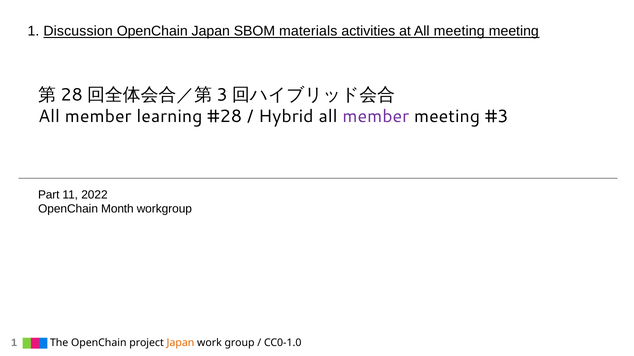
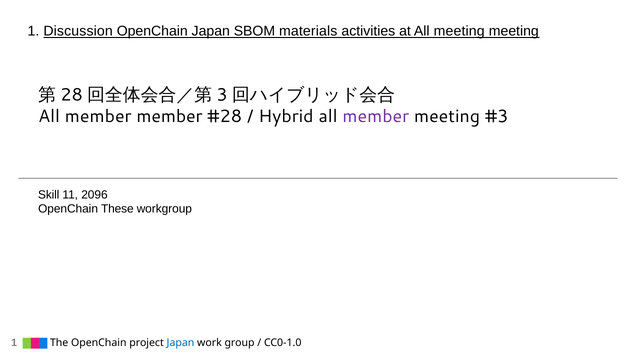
member learning: learning -> member
Part: Part -> Skill
2022: 2022 -> 2096
Month: Month -> These
Japan at (180, 343) colour: orange -> blue
